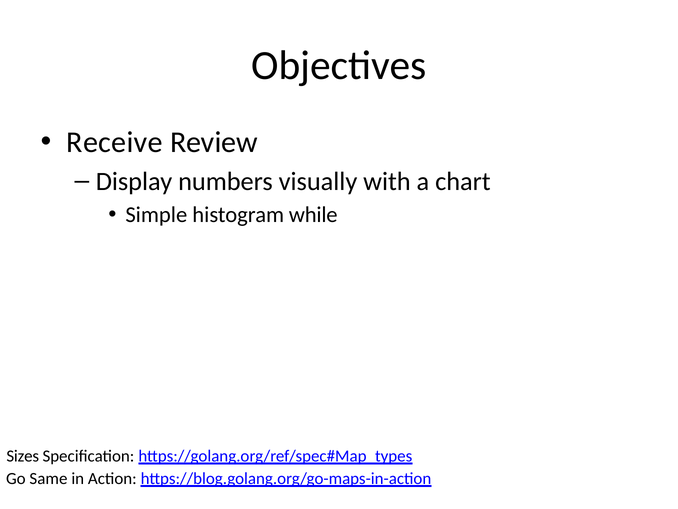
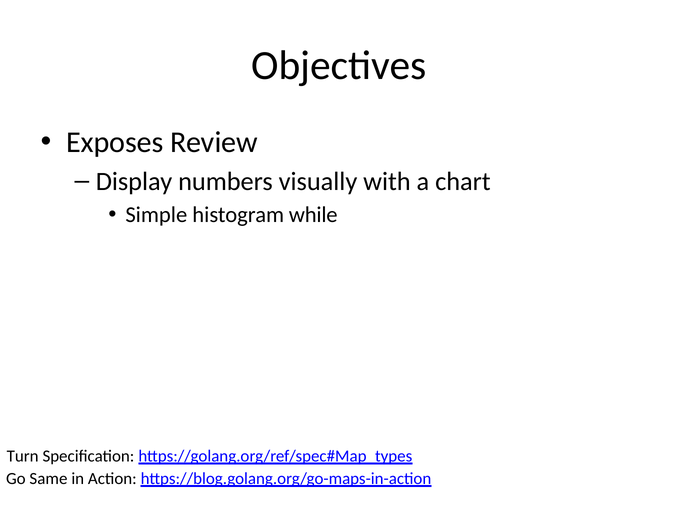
Receive: Receive -> Exposes
Sizes: Sizes -> Turn
